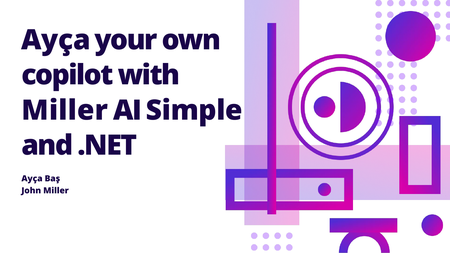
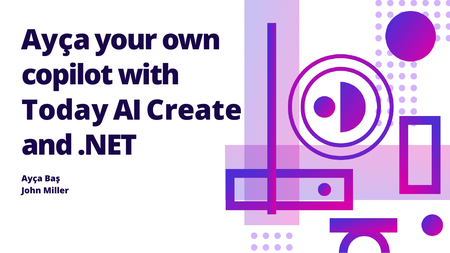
Miller at (65, 111): Miller -> Today
Simple: Simple -> Create
